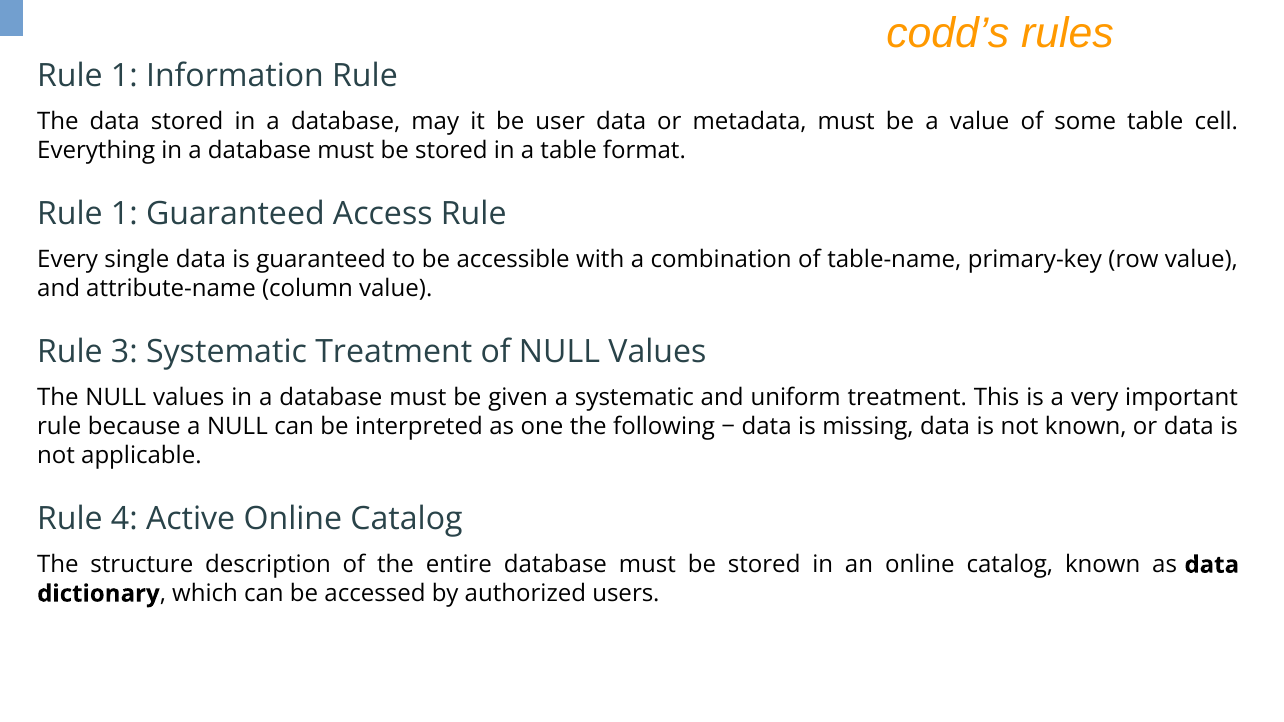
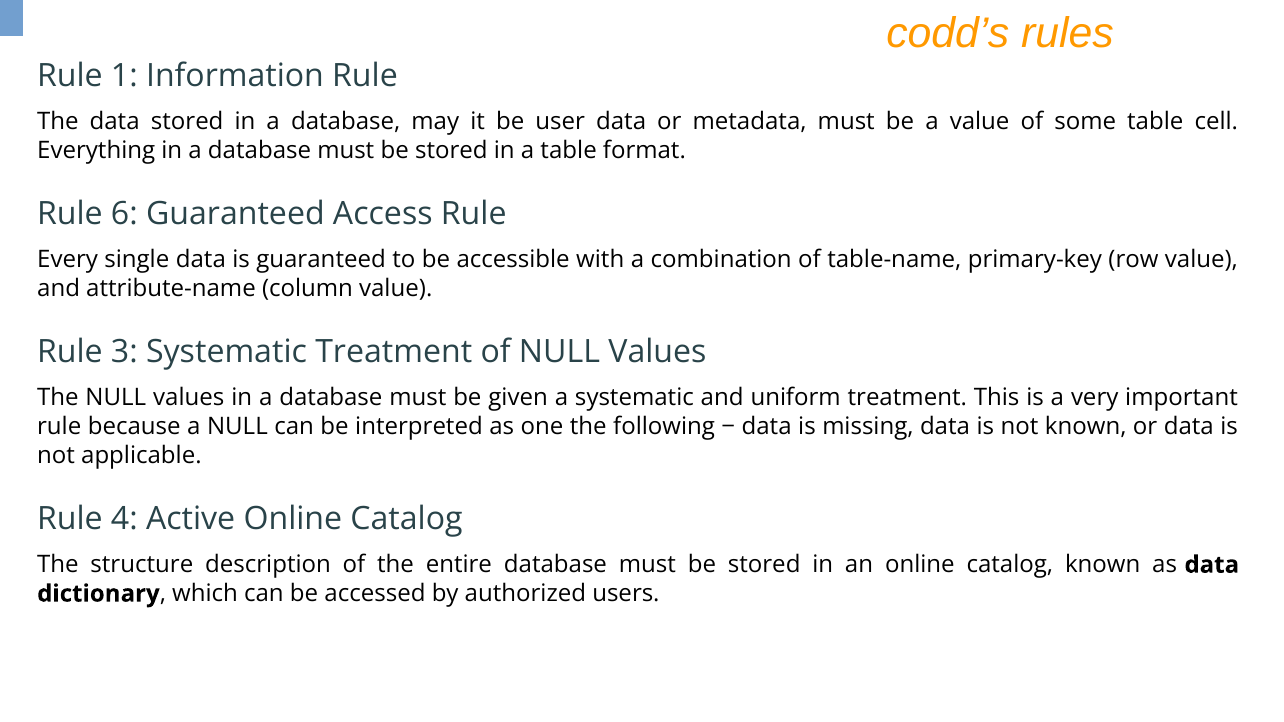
1 at (124, 214): 1 -> 6
